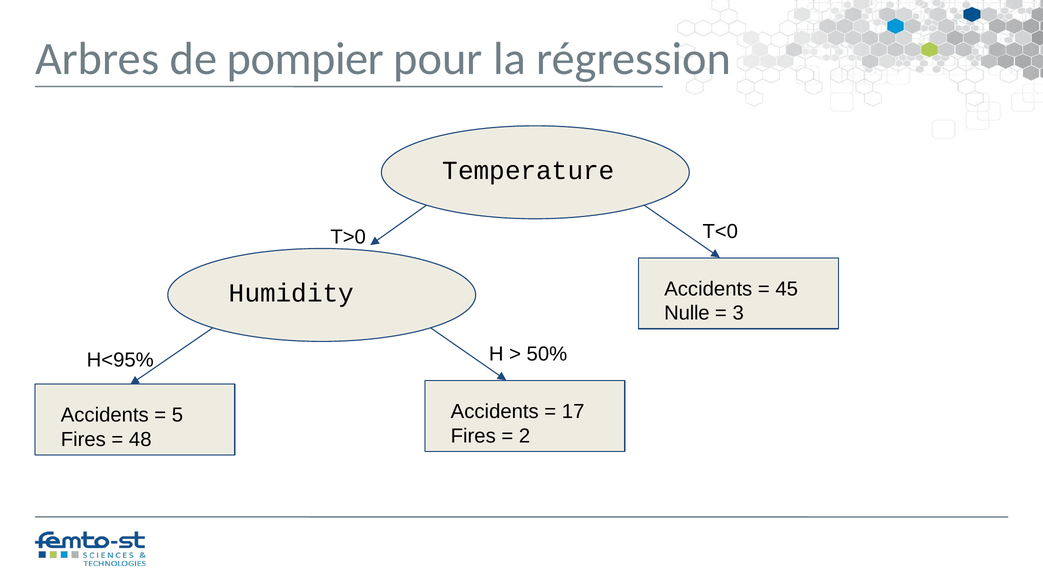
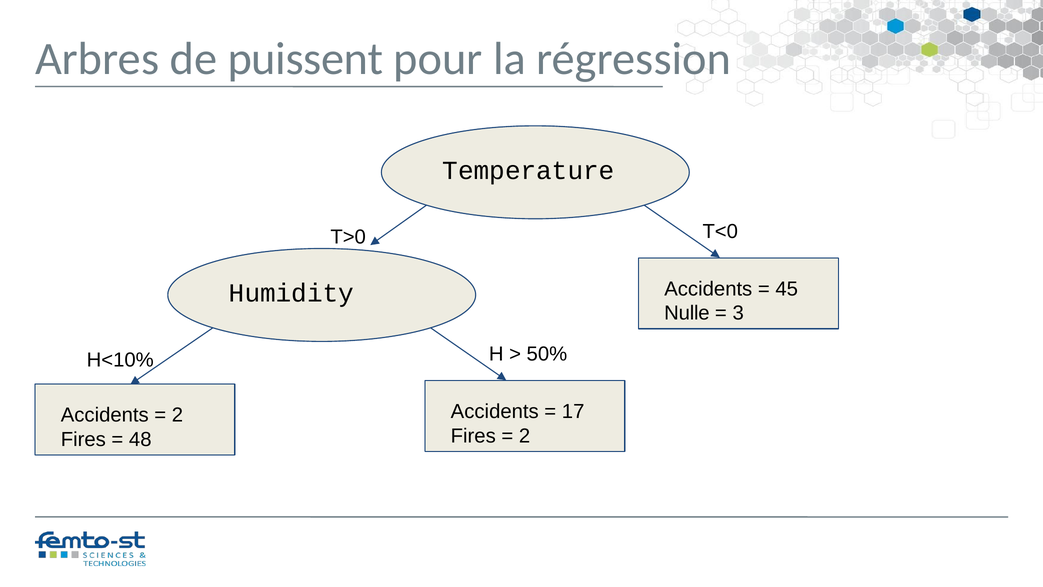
pompier: pompier -> puissent
H<95%: H<95% -> H<10%
5 at (177, 415): 5 -> 2
